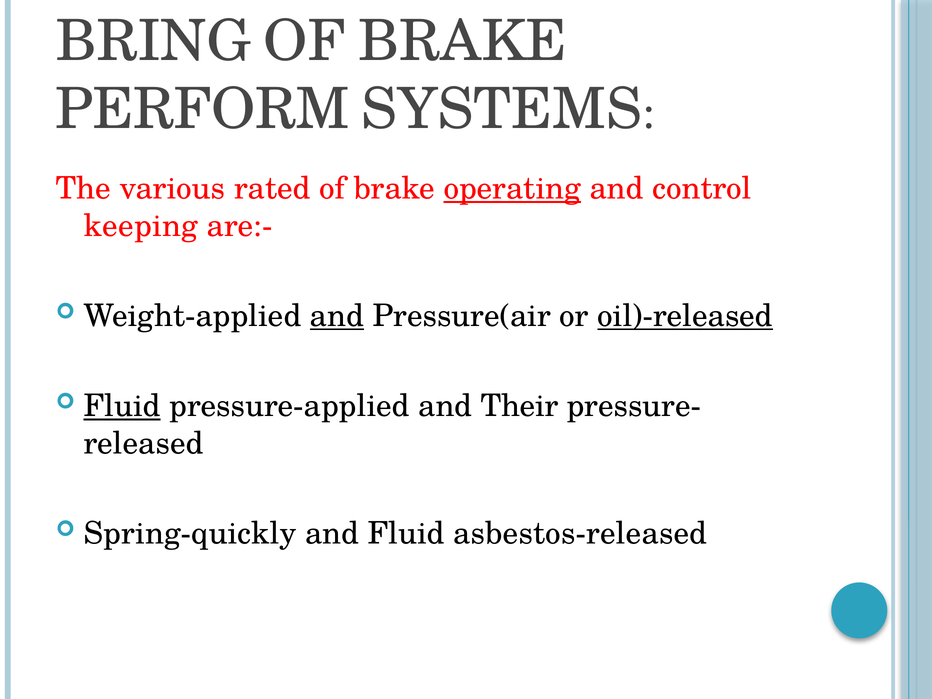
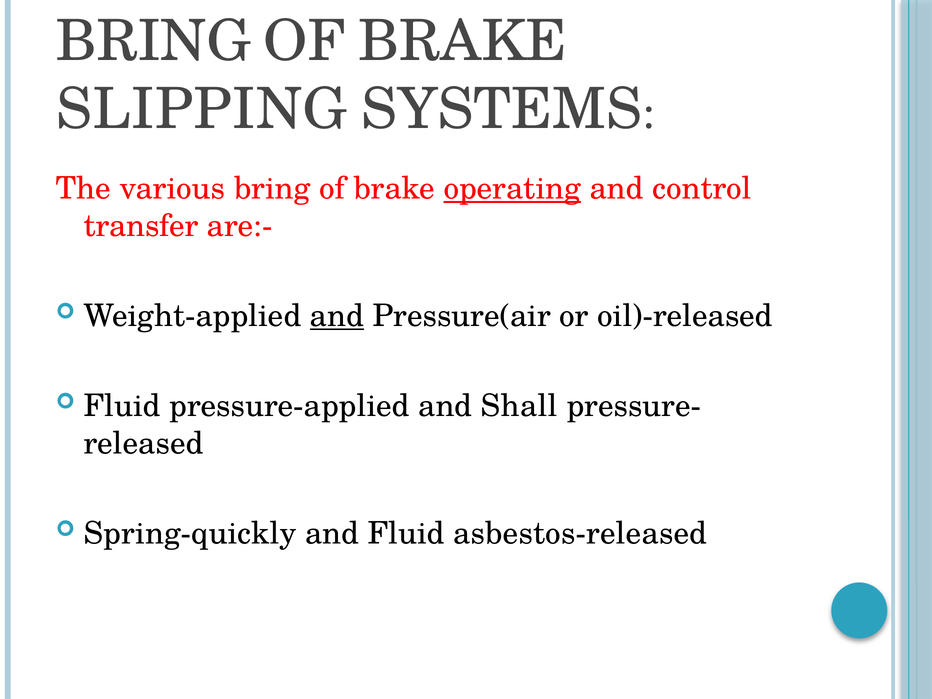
PERFORM: PERFORM -> SLIPPING
various rated: rated -> bring
keeping: keeping -> transfer
oil)-released underline: present -> none
Fluid at (122, 406) underline: present -> none
Their: Their -> Shall
